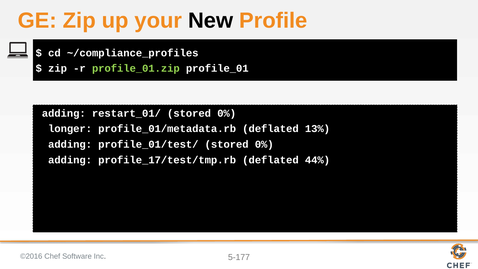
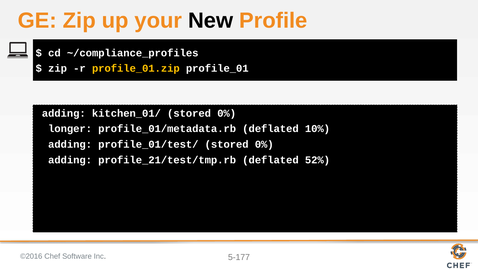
profile_01.zip colour: light green -> yellow
restart_01/: restart_01/ -> kitchen_01/
13%: 13% -> 10%
profile_17/test/tmp.rb: profile_17/test/tmp.rb -> profile_21/test/tmp.rb
44%: 44% -> 52%
